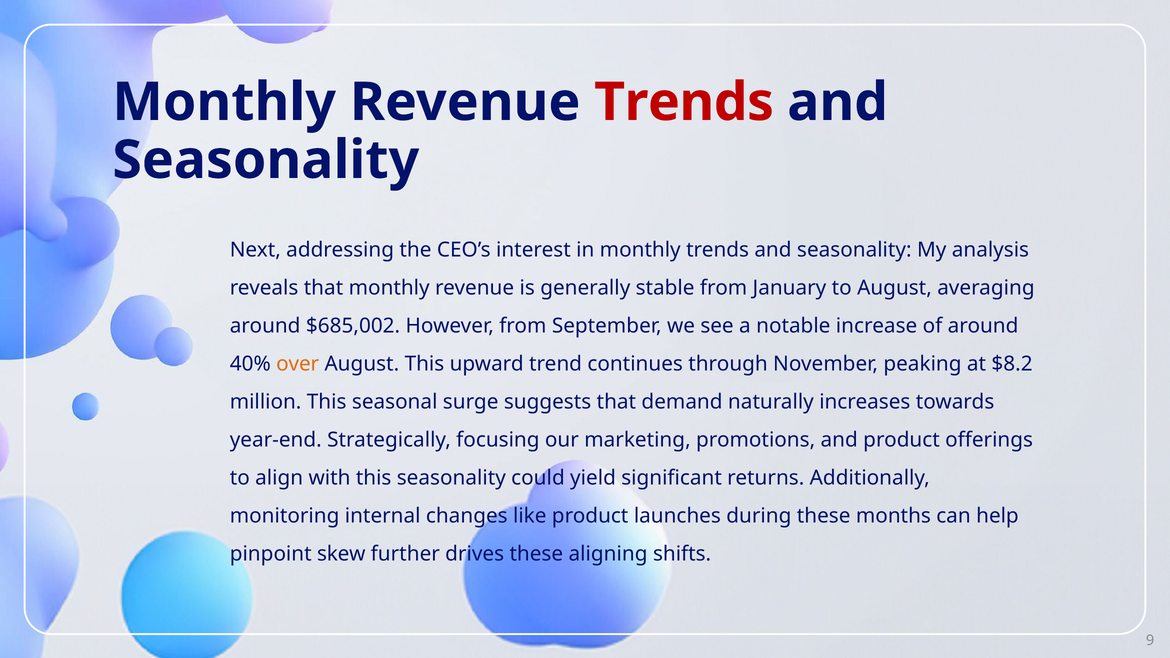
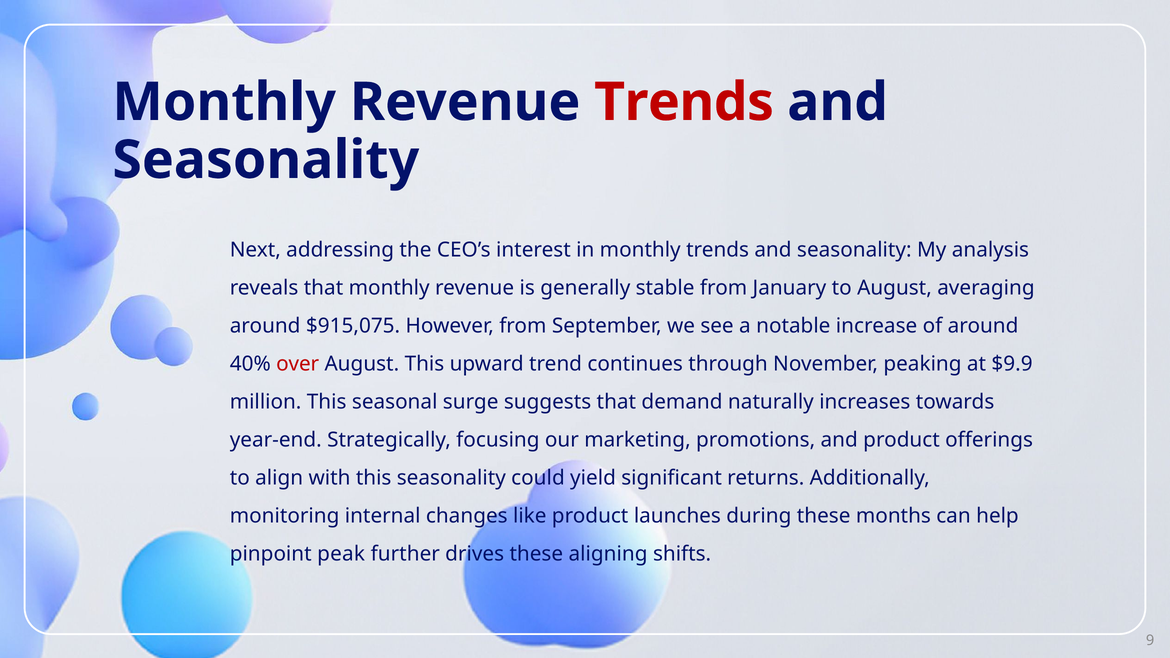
$685,002: $685,002 -> $915,075
over colour: orange -> red
$8.2: $8.2 -> $9.9
skew: skew -> peak
